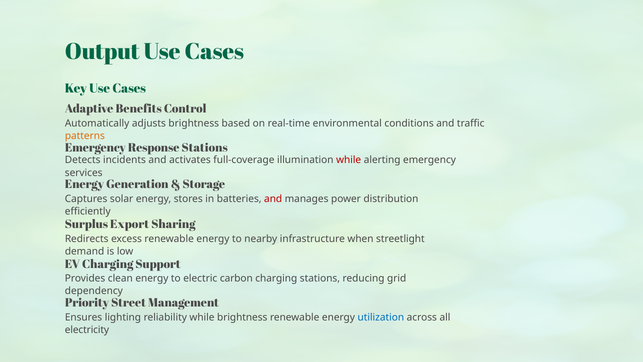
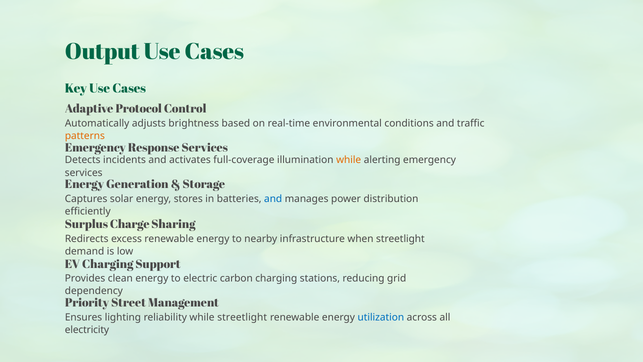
Benefits: Benefits -> Protocol
Response Stations: Stations -> Services
while at (349, 160) colour: red -> orange
and at (273, 199) colour: red -> blue
Export: Export -> Charge
while brightness: brightness -> streetlight
